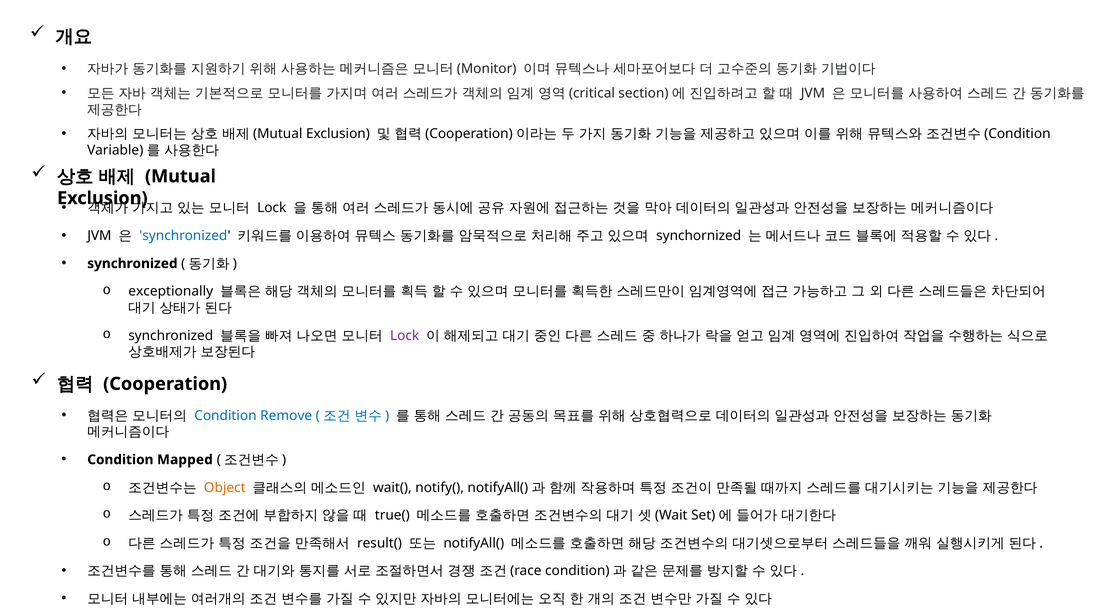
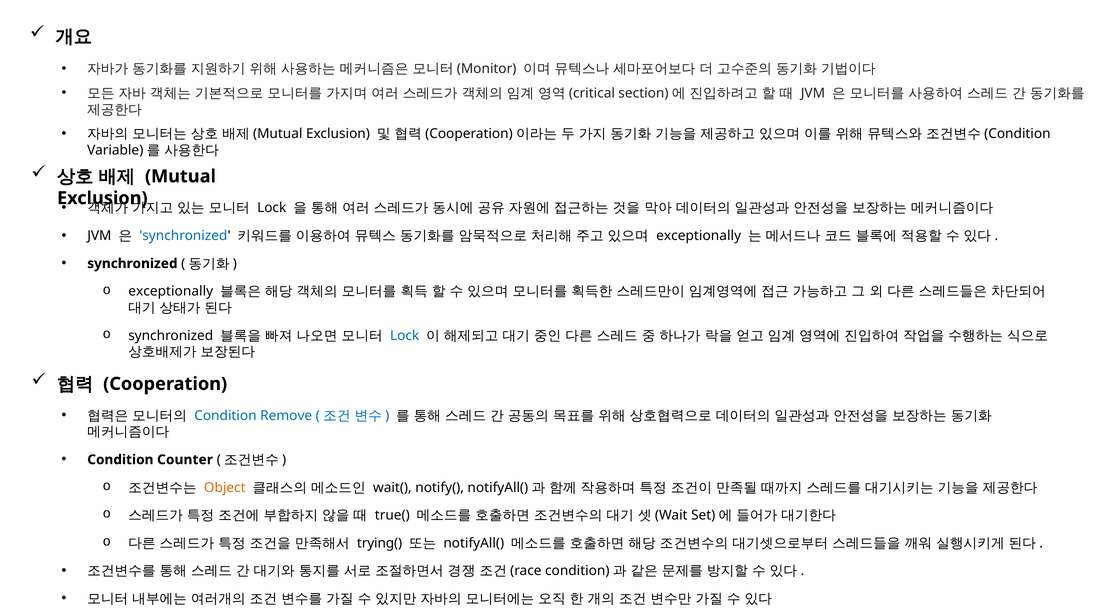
synchornized at (699, 236): synchornized -> exceptionally
Lock at (405, 336) colour: purple -> blue
Mapped: Mapped -> Counter
result(: result( -> trying(
